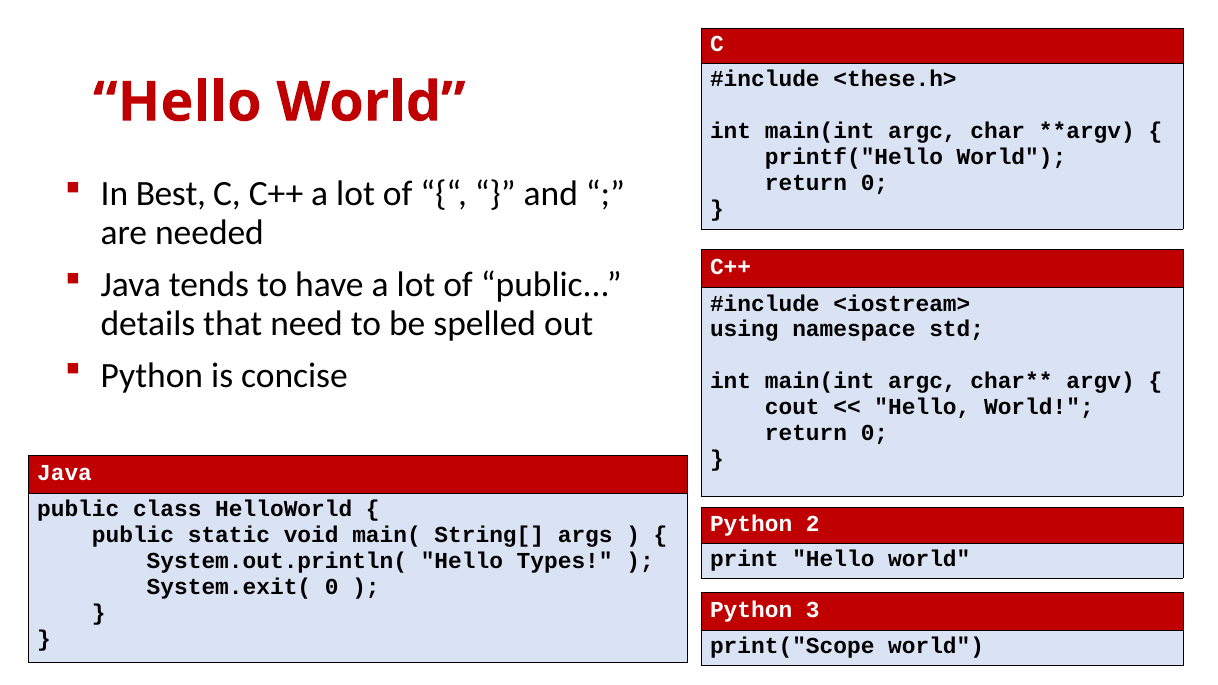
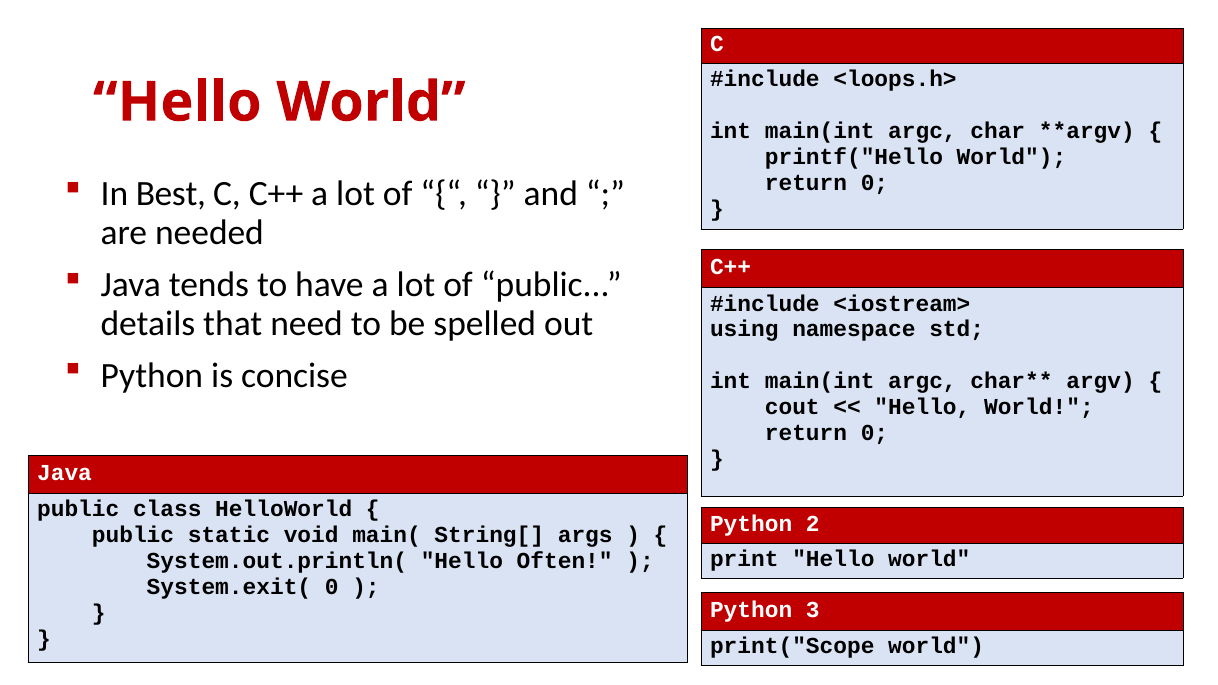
<these.h>: <these.h> -> <loops.h>
Types: Types -> Often
